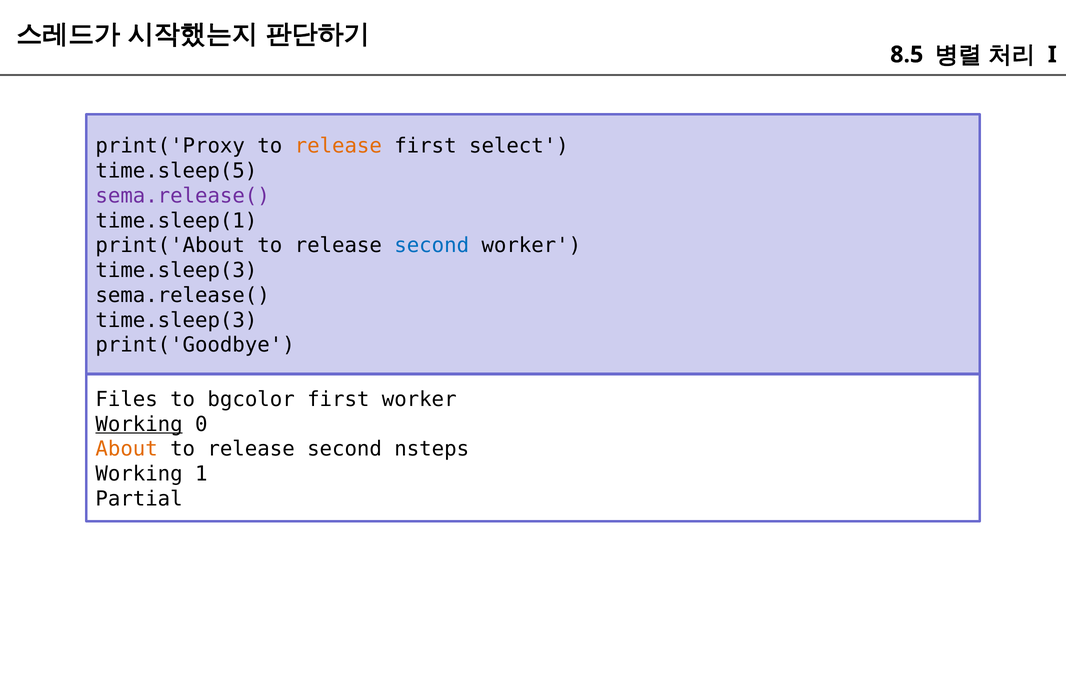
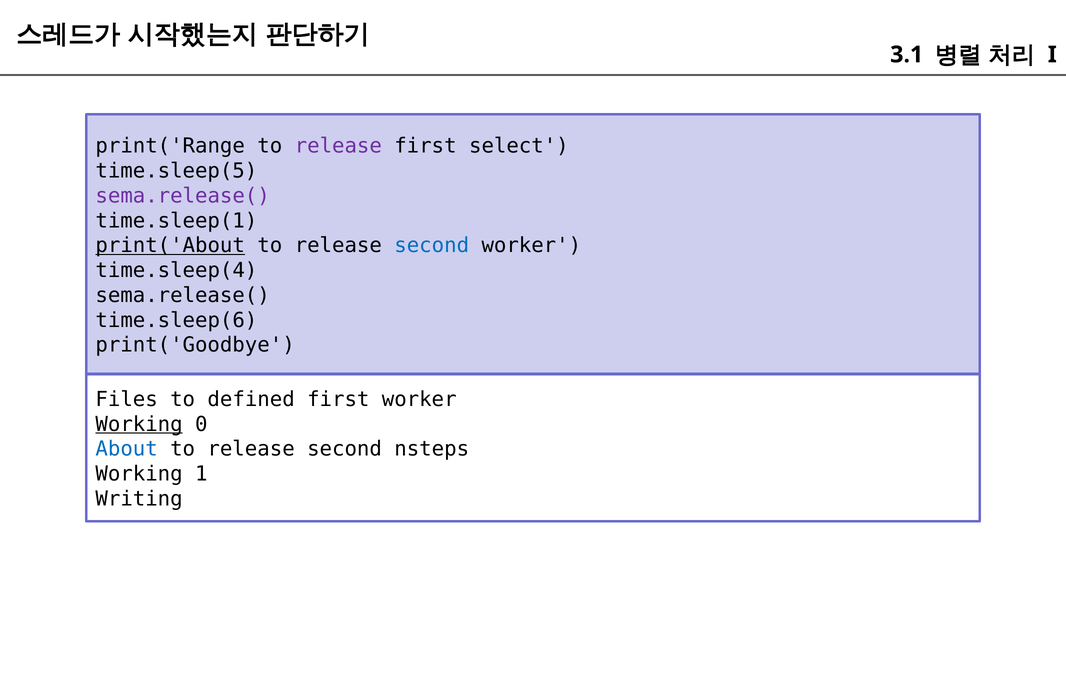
8.5: 8.5 -> 3.1
print('Proxy: print('Proxy -> print('Range
release at (338, 146) colour: orange -> purple
print('About underline: none -> present
time.sleep(3 at (176, 271): time.sleep(3 -> time.sleep(4
time.sleep(3 at (176, 320): time.sleep(3 -> time.sleep(6
bgcolor: bgcolor -> defined
About colour: orange -> blue
Partial: Partial -> Writing
